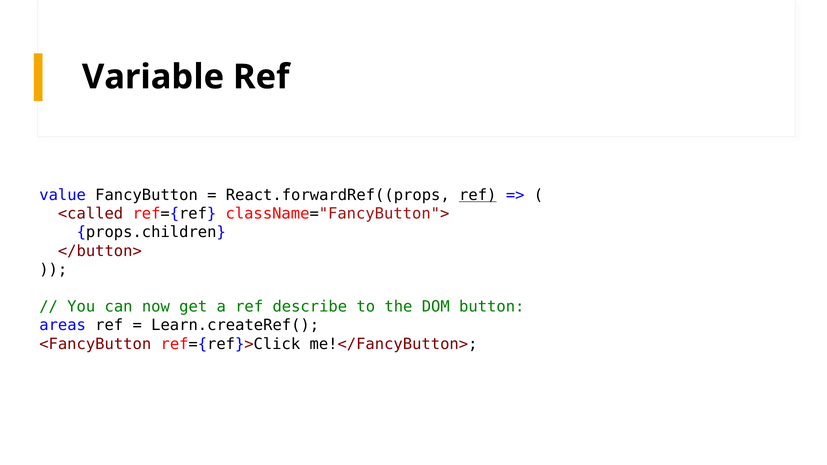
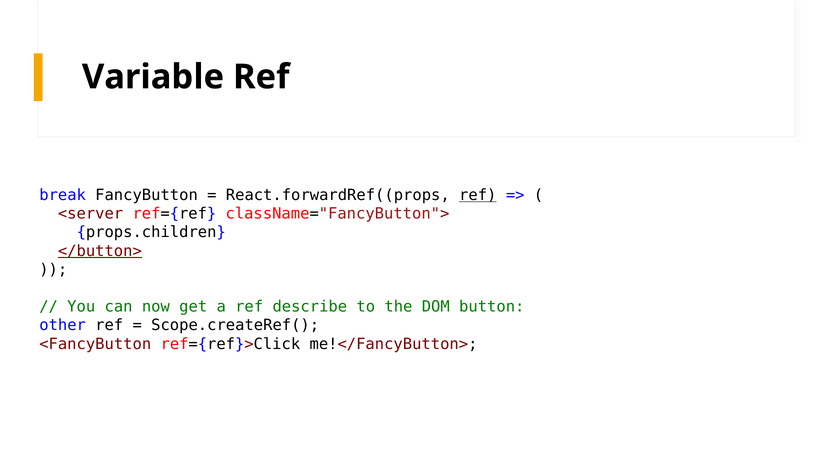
value: value -> break
<called: <called -> <server
</button> underline: none -> present
areas: areas -> other
Learn.createRef(: Learn.createRef( -> Scope.createRef(
